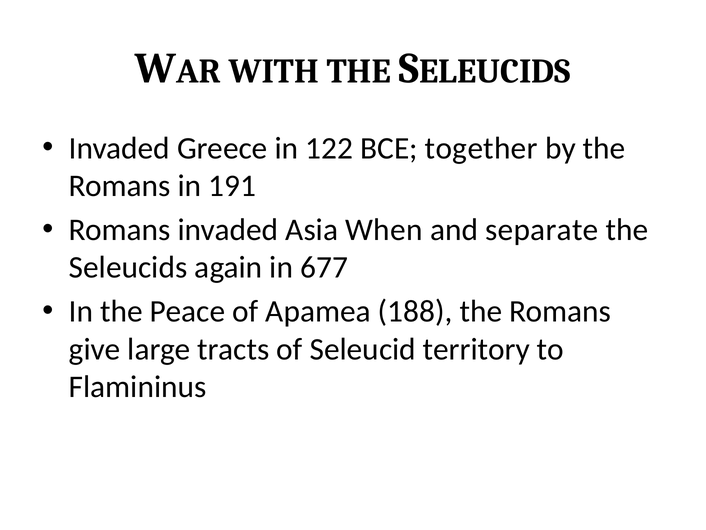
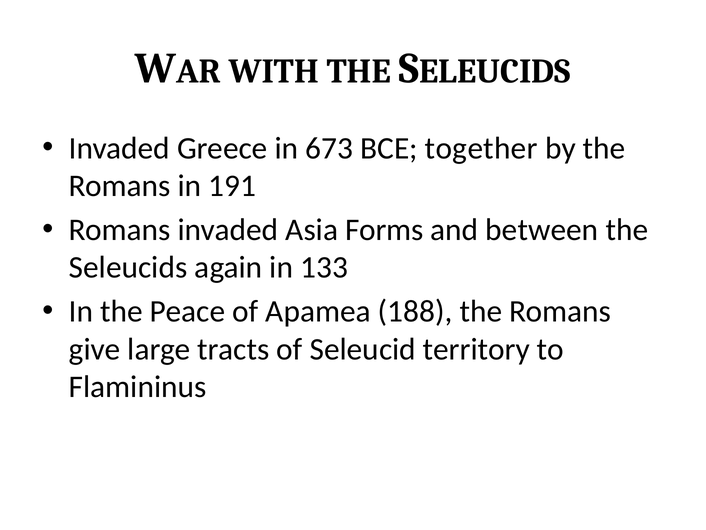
122: 122 -> 673
When: When -> Forms
separate: separate -> between
677: 677 -> 133
